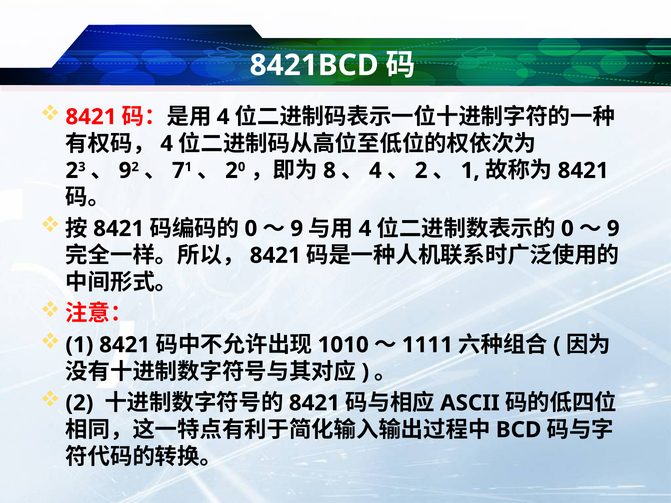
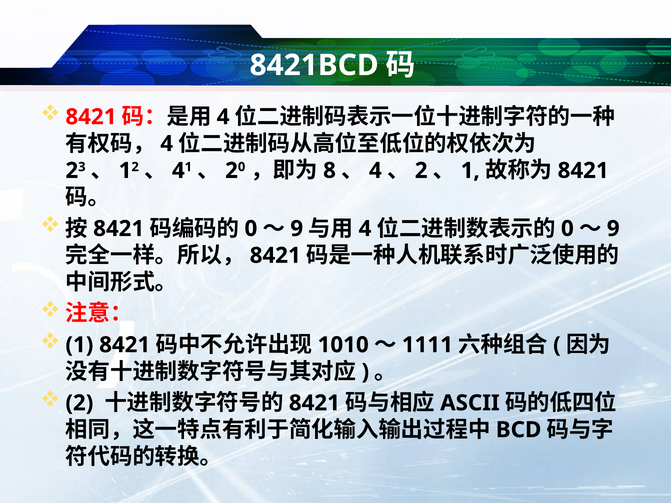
9 at (125, 171): 9 -> 1
7 at (178, 171): 7 -> 4
